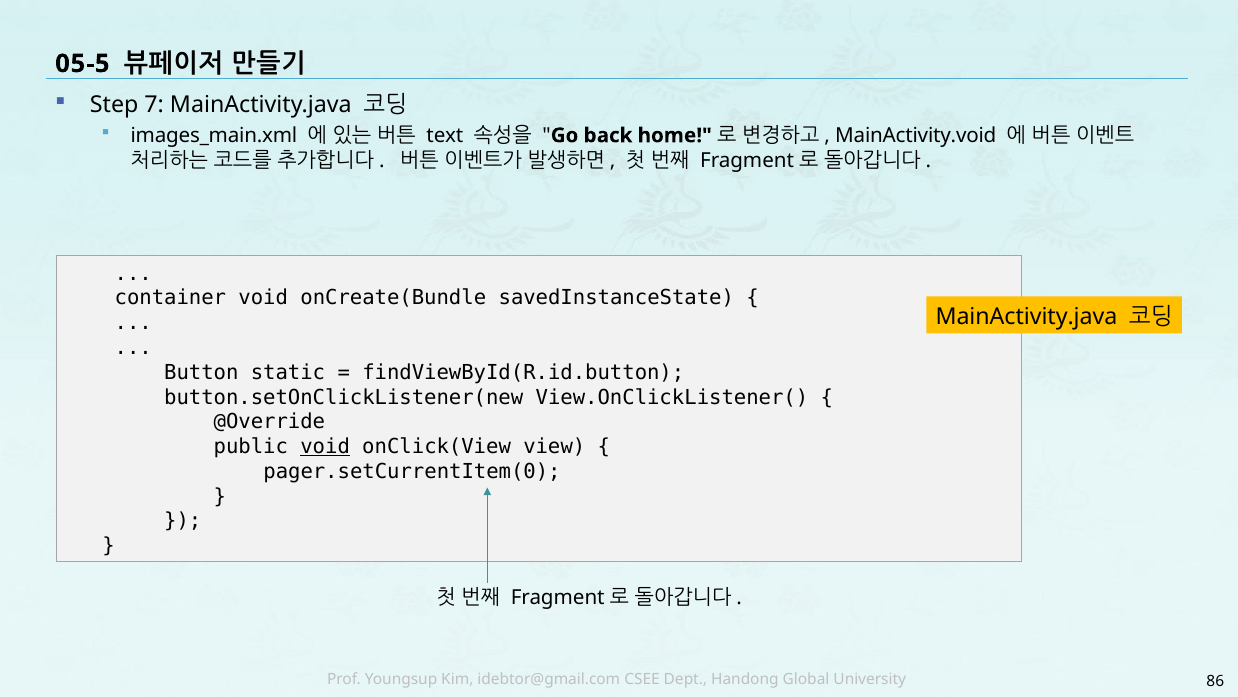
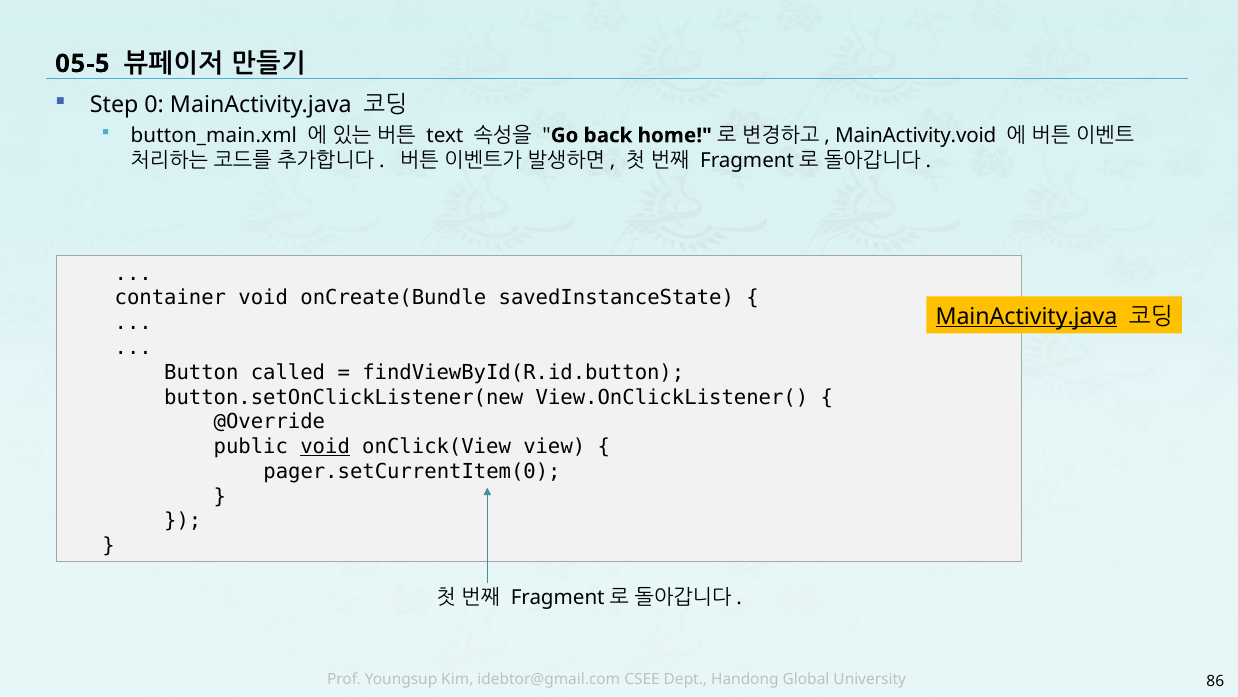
7: 7 -> 0
images_main.xml: images_main.xml -> button_main.xml
MainActivity.java at (1026, 316) underline: none -> present
static: static -> called
